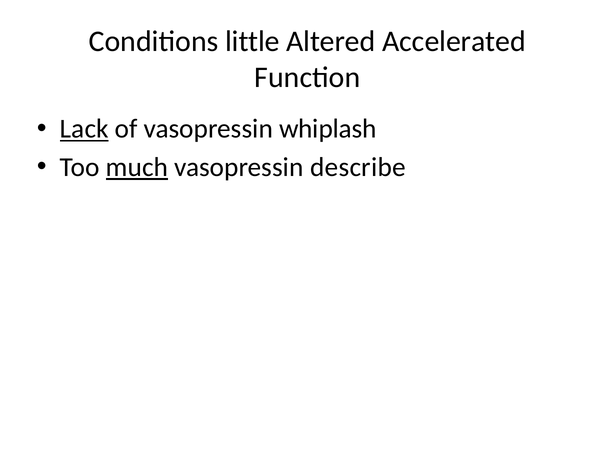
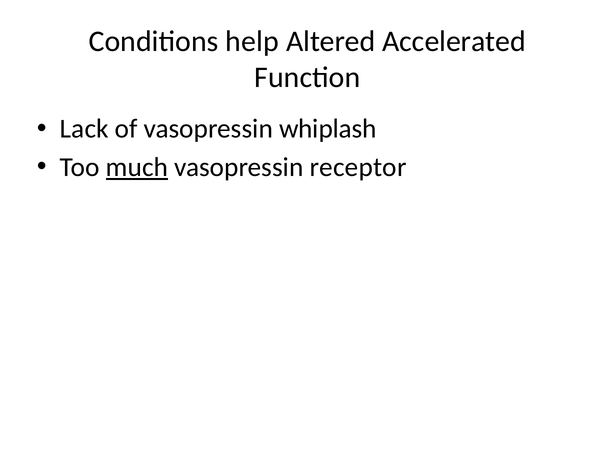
little: little -> help
Lack underline: present -> none
describe: describe -> receptor
